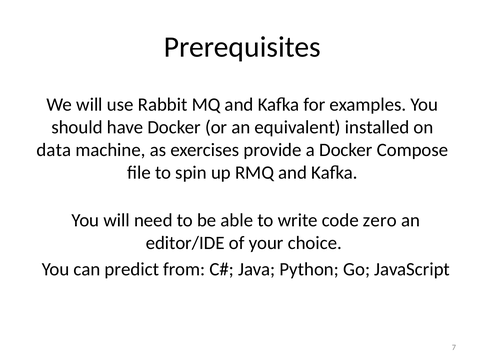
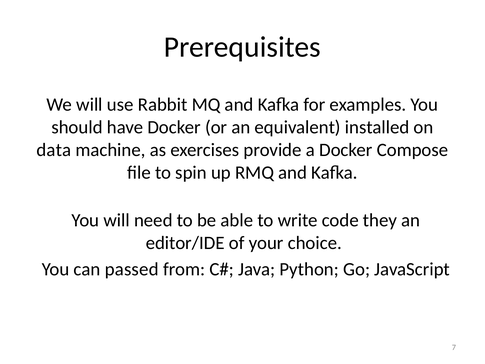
zero: zero -> they
predict: predict -> passed
